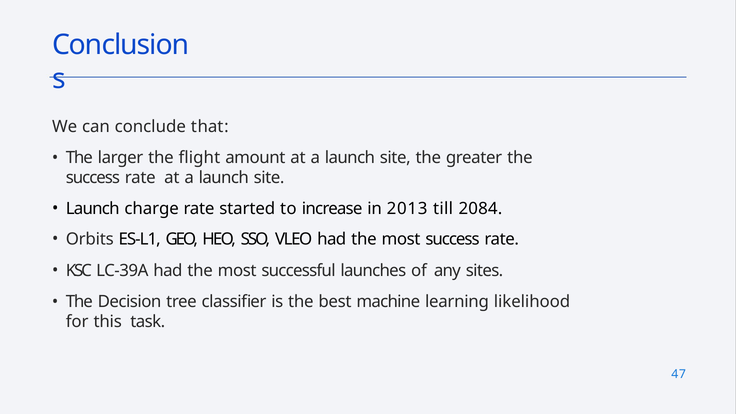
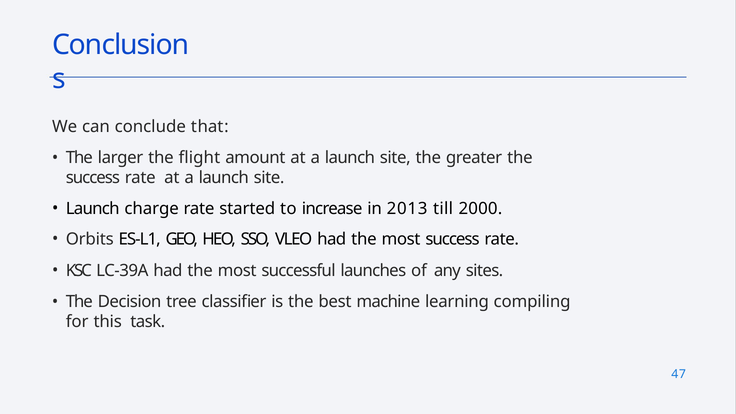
2084: 2084 -> 2000
likelihood: likelihood -> compiling
